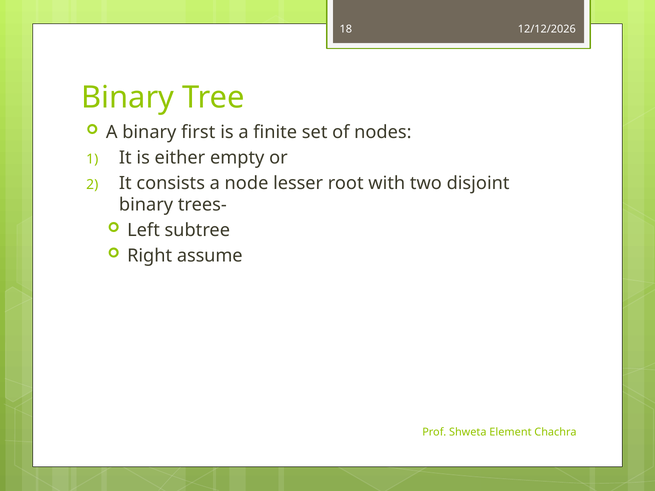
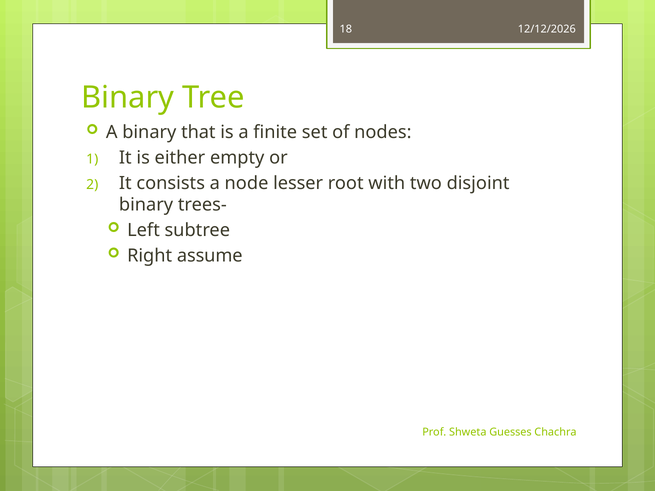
first: first -> that
Element: Element -> Guesses
